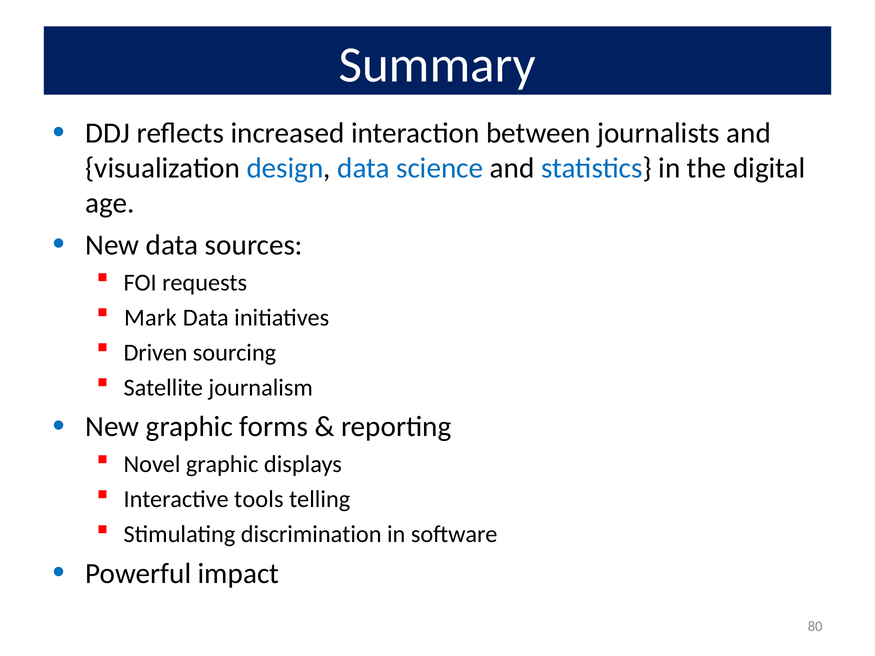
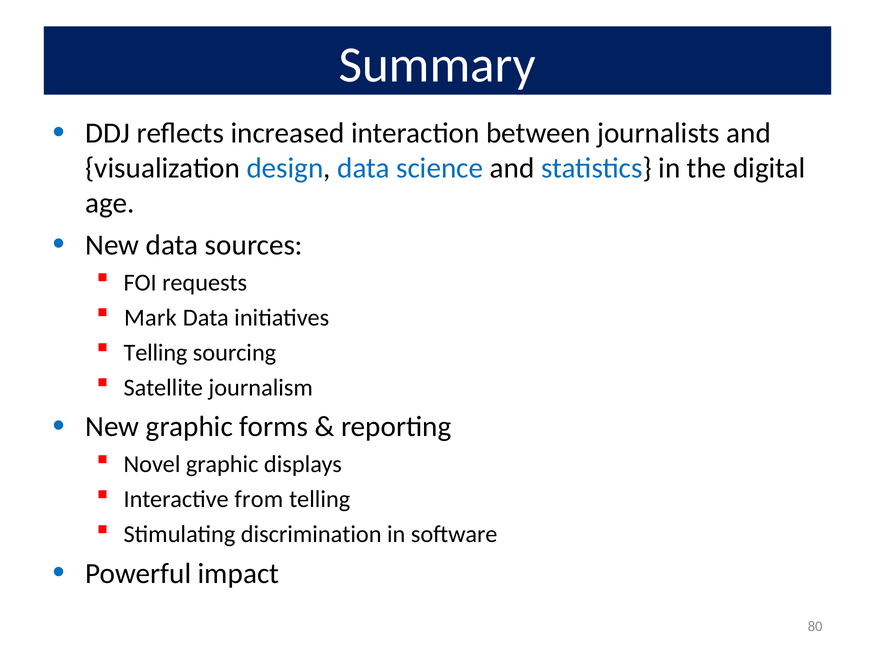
Driven at (156, 353): Driven -> Telling
tools: tools -> from
